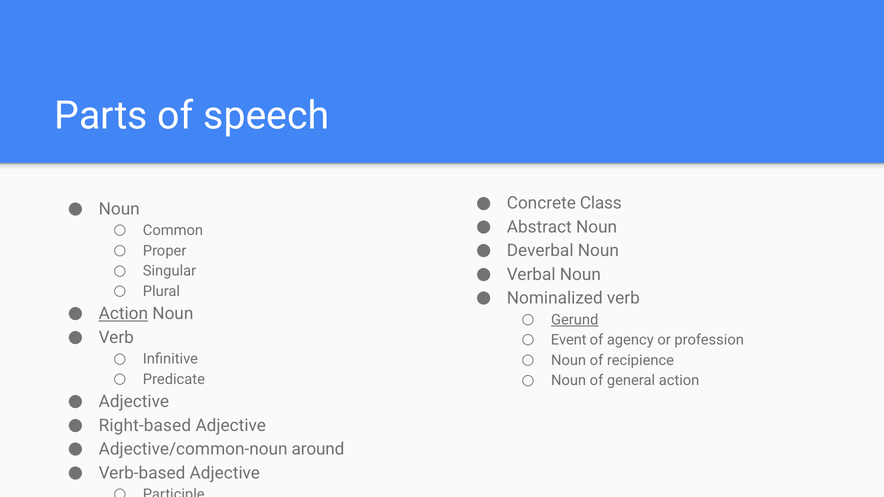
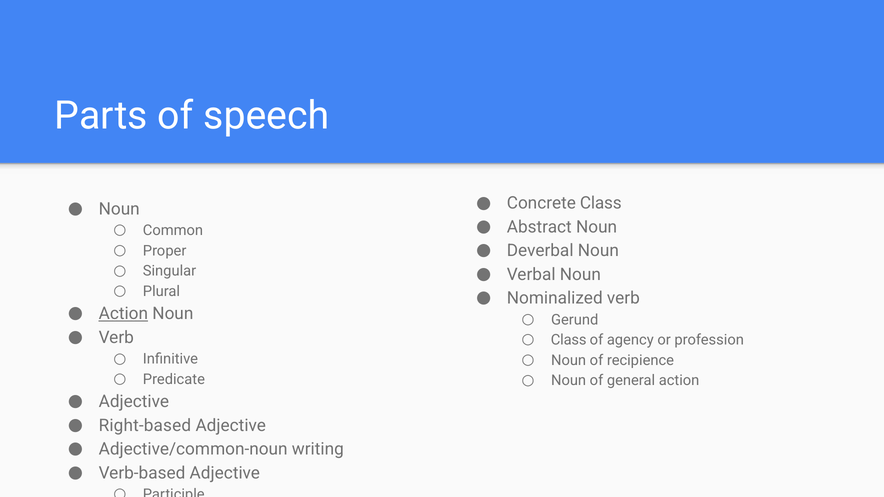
Gerund underline: present -> none
Event at (569, 340): Event -> Class
around: around -> writing
